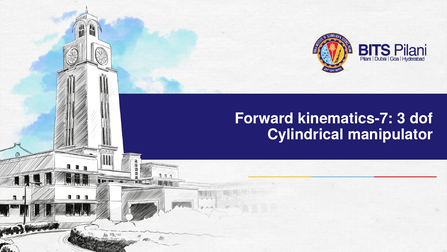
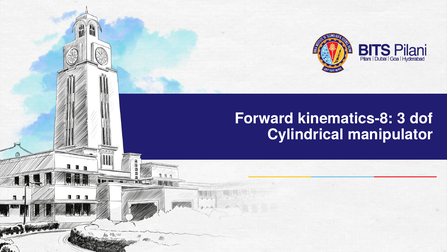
kinematics-7: kinematics-7 -> kinematics-8
